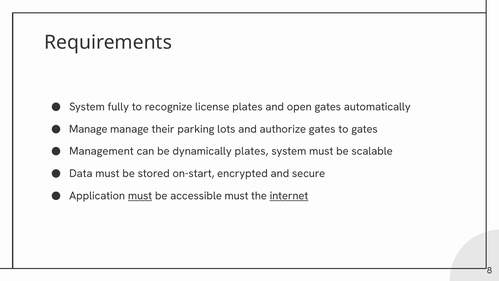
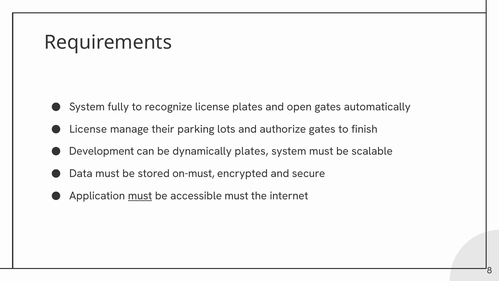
Manage at (88, 129): Manage -> License
to gates: gates -> finish
Management: Management -> Development
on-start: on-start -> on-must
internet underline: present -> none
